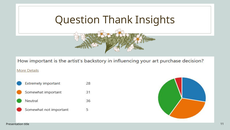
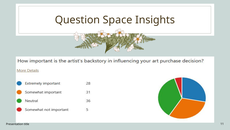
Thank: Thank -> Space
